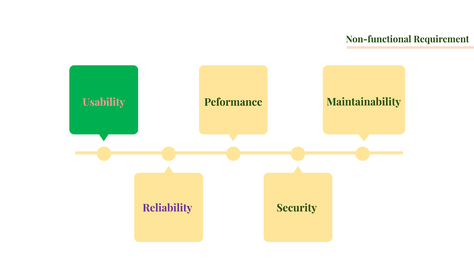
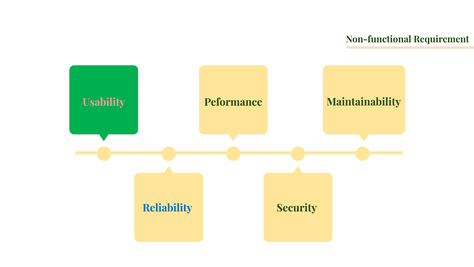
Reliability colour: purple -> blue
